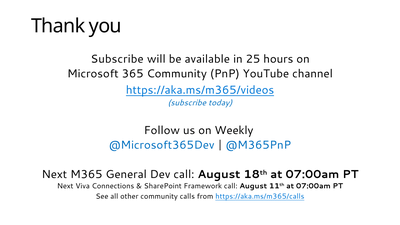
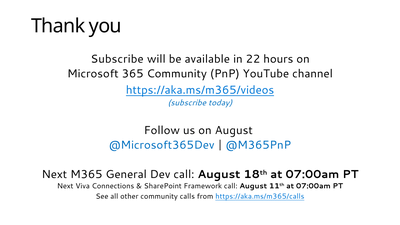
25: 25 -> 22
on Weekly: Weekly -> August
